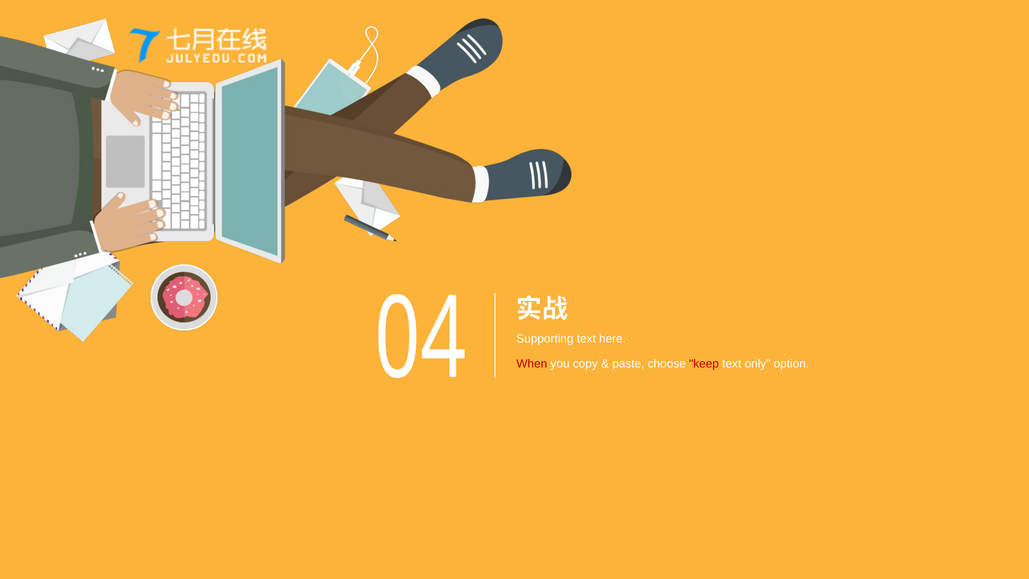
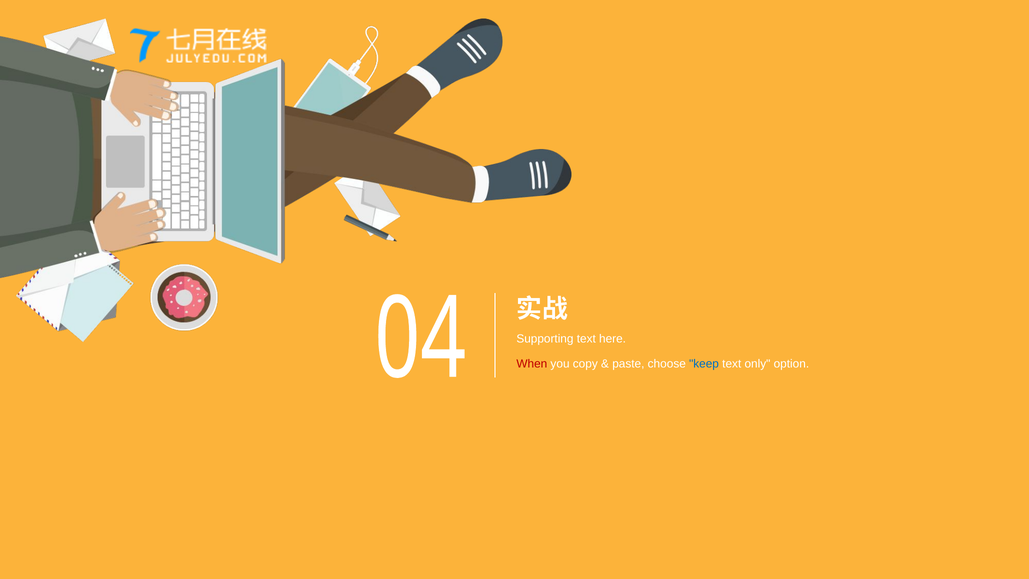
keep colour: red -> blue
